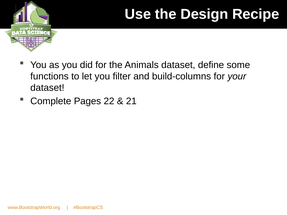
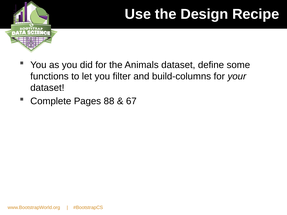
22: 22 -> 88
21: 21 -> 67
